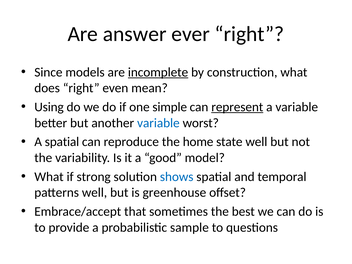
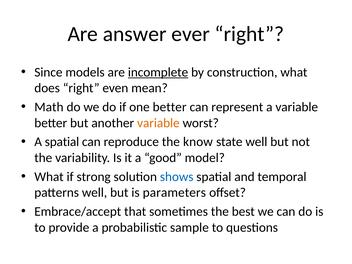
Using: Using -> Math
one simple: simple -> better
represent underline: present -> none
variable at (158, 123) colour: blue -> orange
home: home -> know
greenhouse: greenhouse -> parameters
